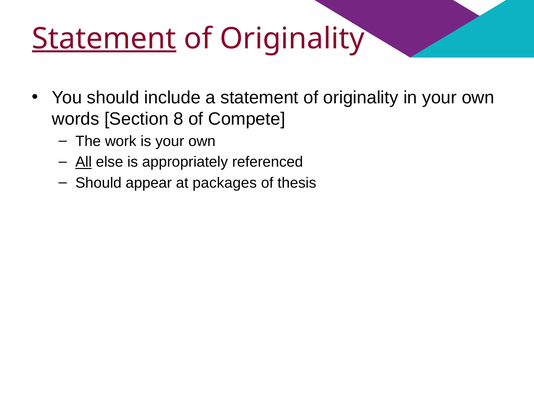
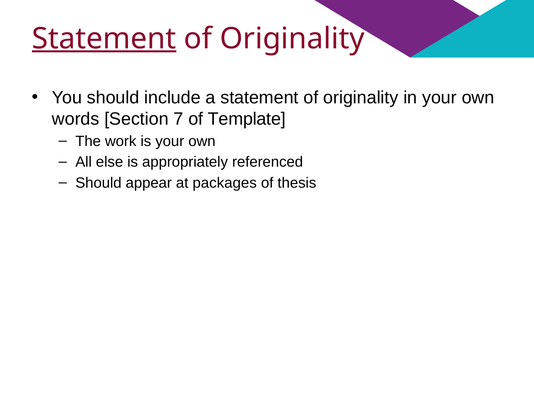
8: 8 -> 7
Compete: Compete -> Template
All underline: present -> none
